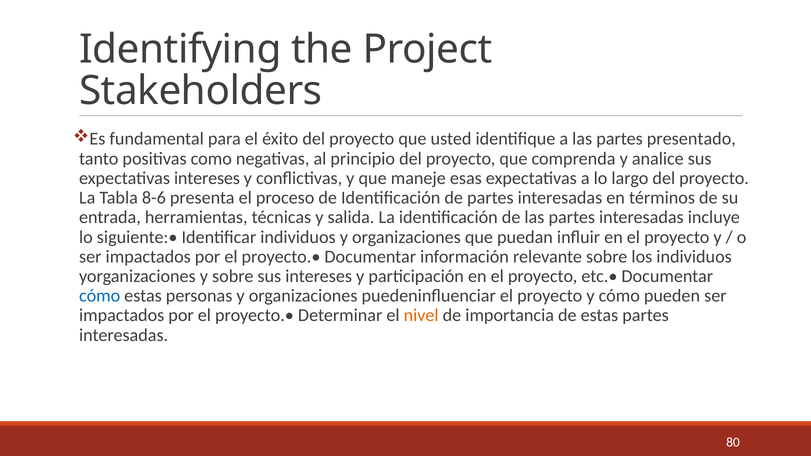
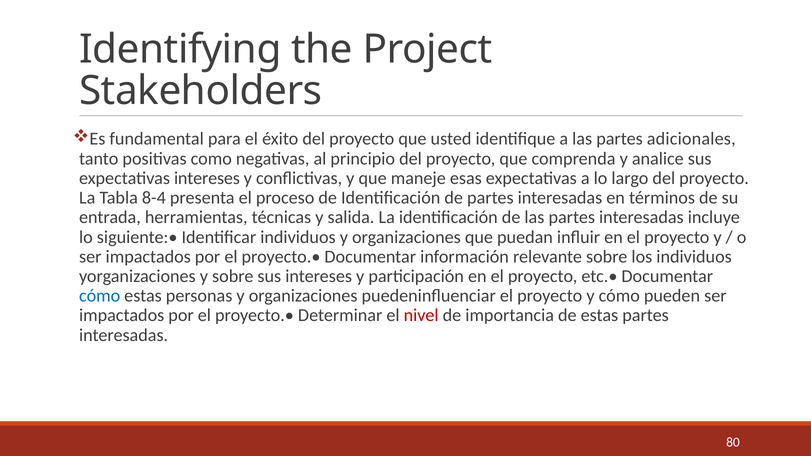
presentado: presentado -> adicionales
8-6: 8-6 -> 8-4
nivel colour: orange -> red
